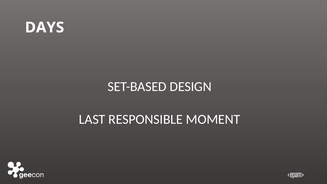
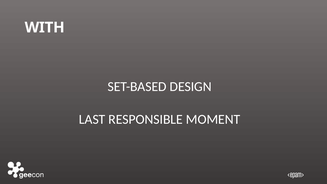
DAYS: DAYS -> WITH
